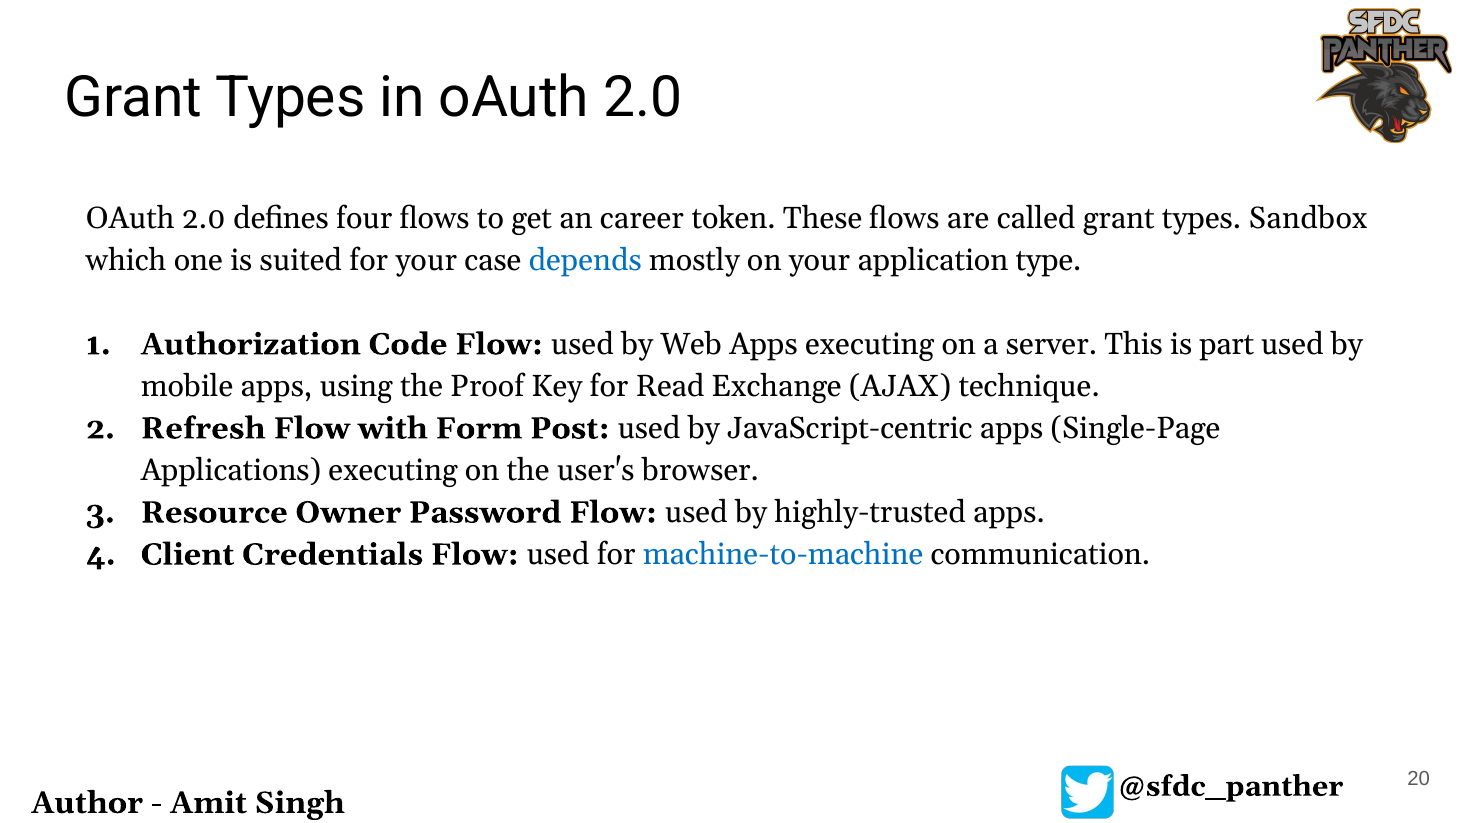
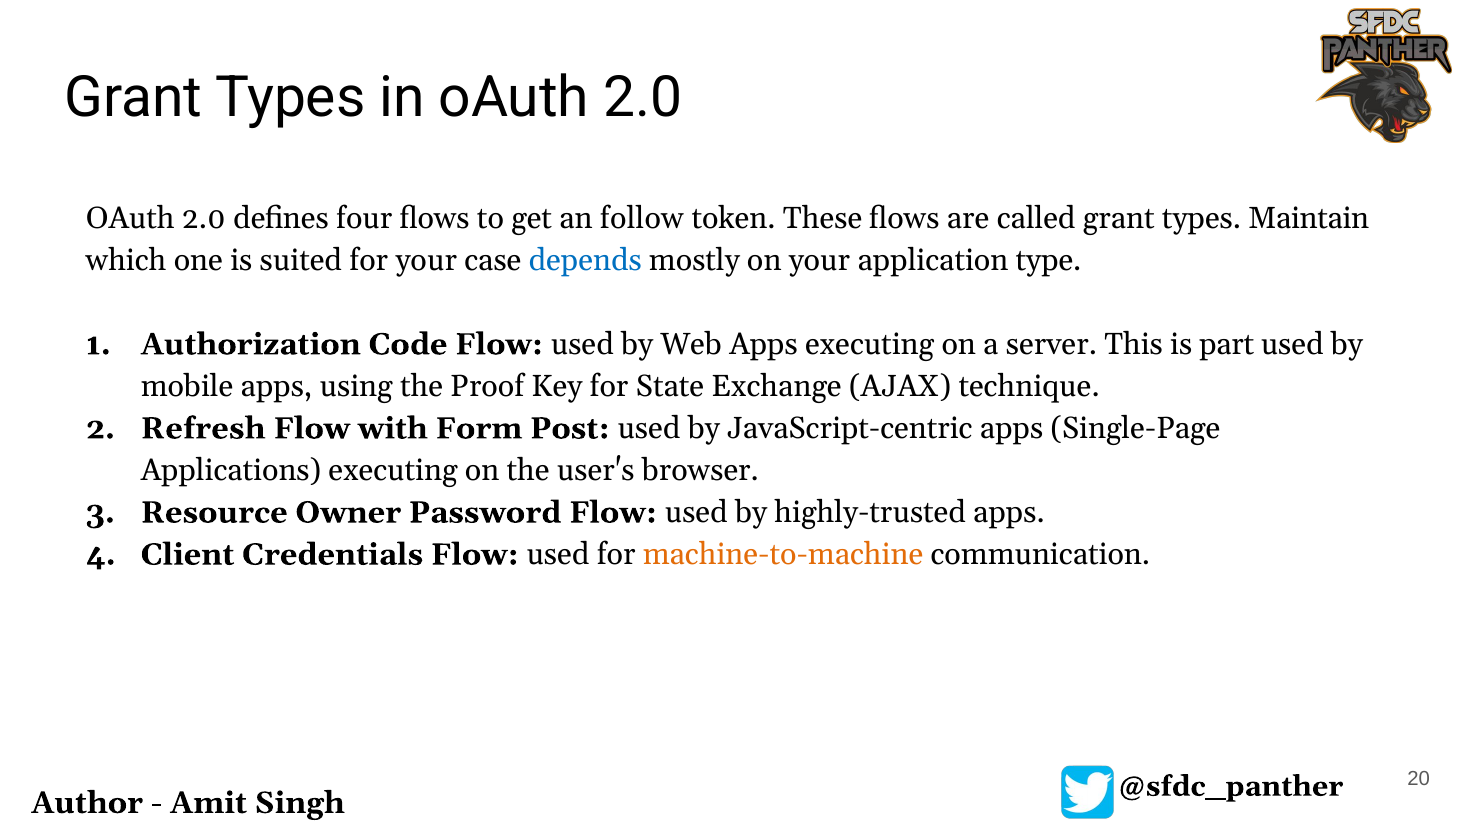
career: career -> follow
Sandbox: Sandbox -> Maintain
Read: Read -> State
machine-to-machine colour: blue -> orange
